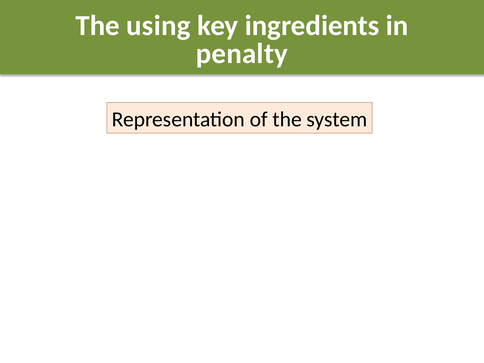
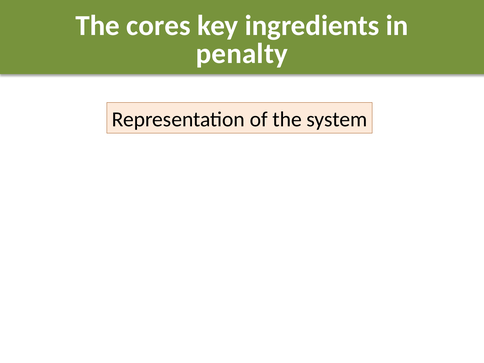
using: using -> cores
